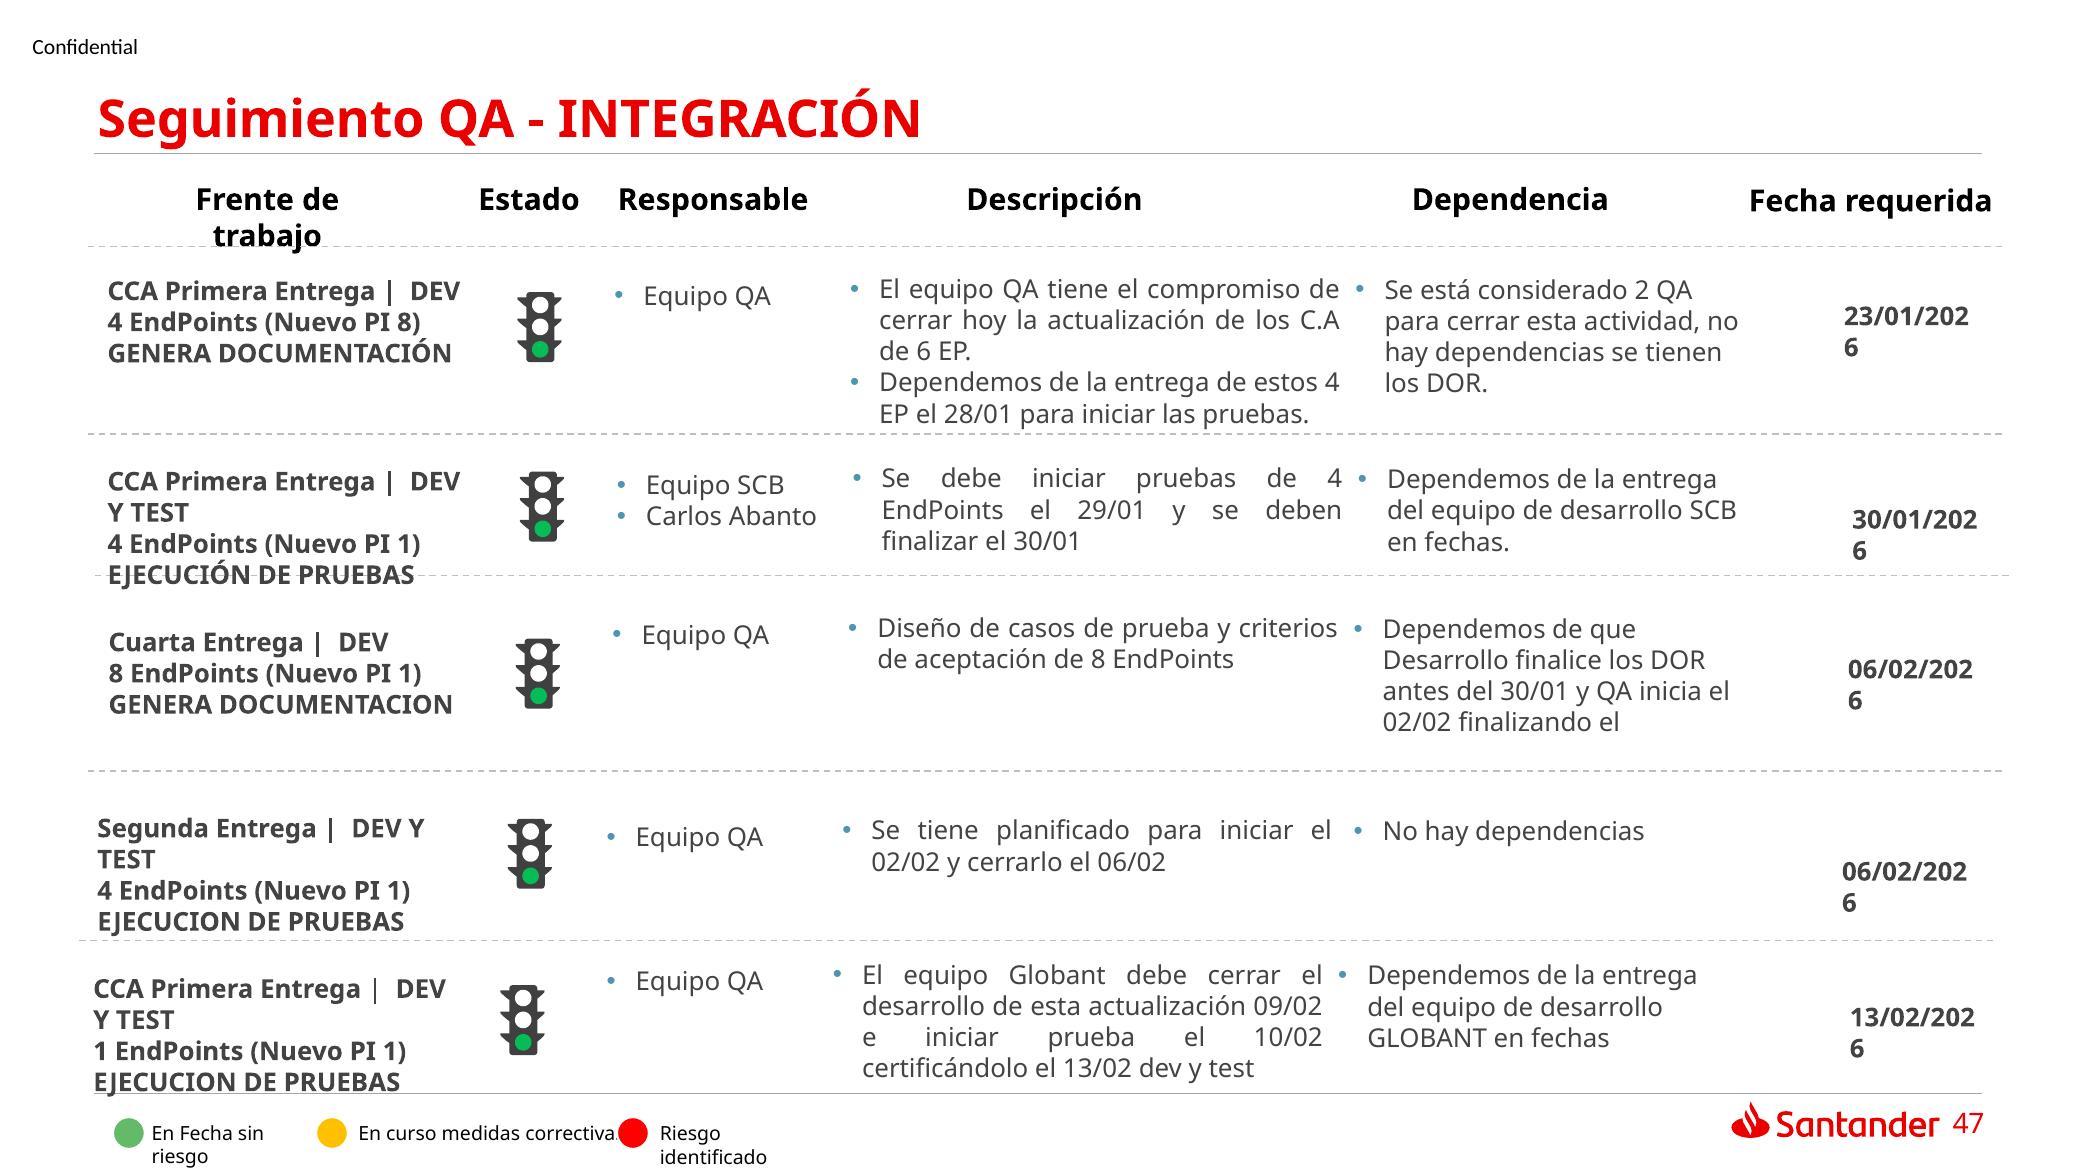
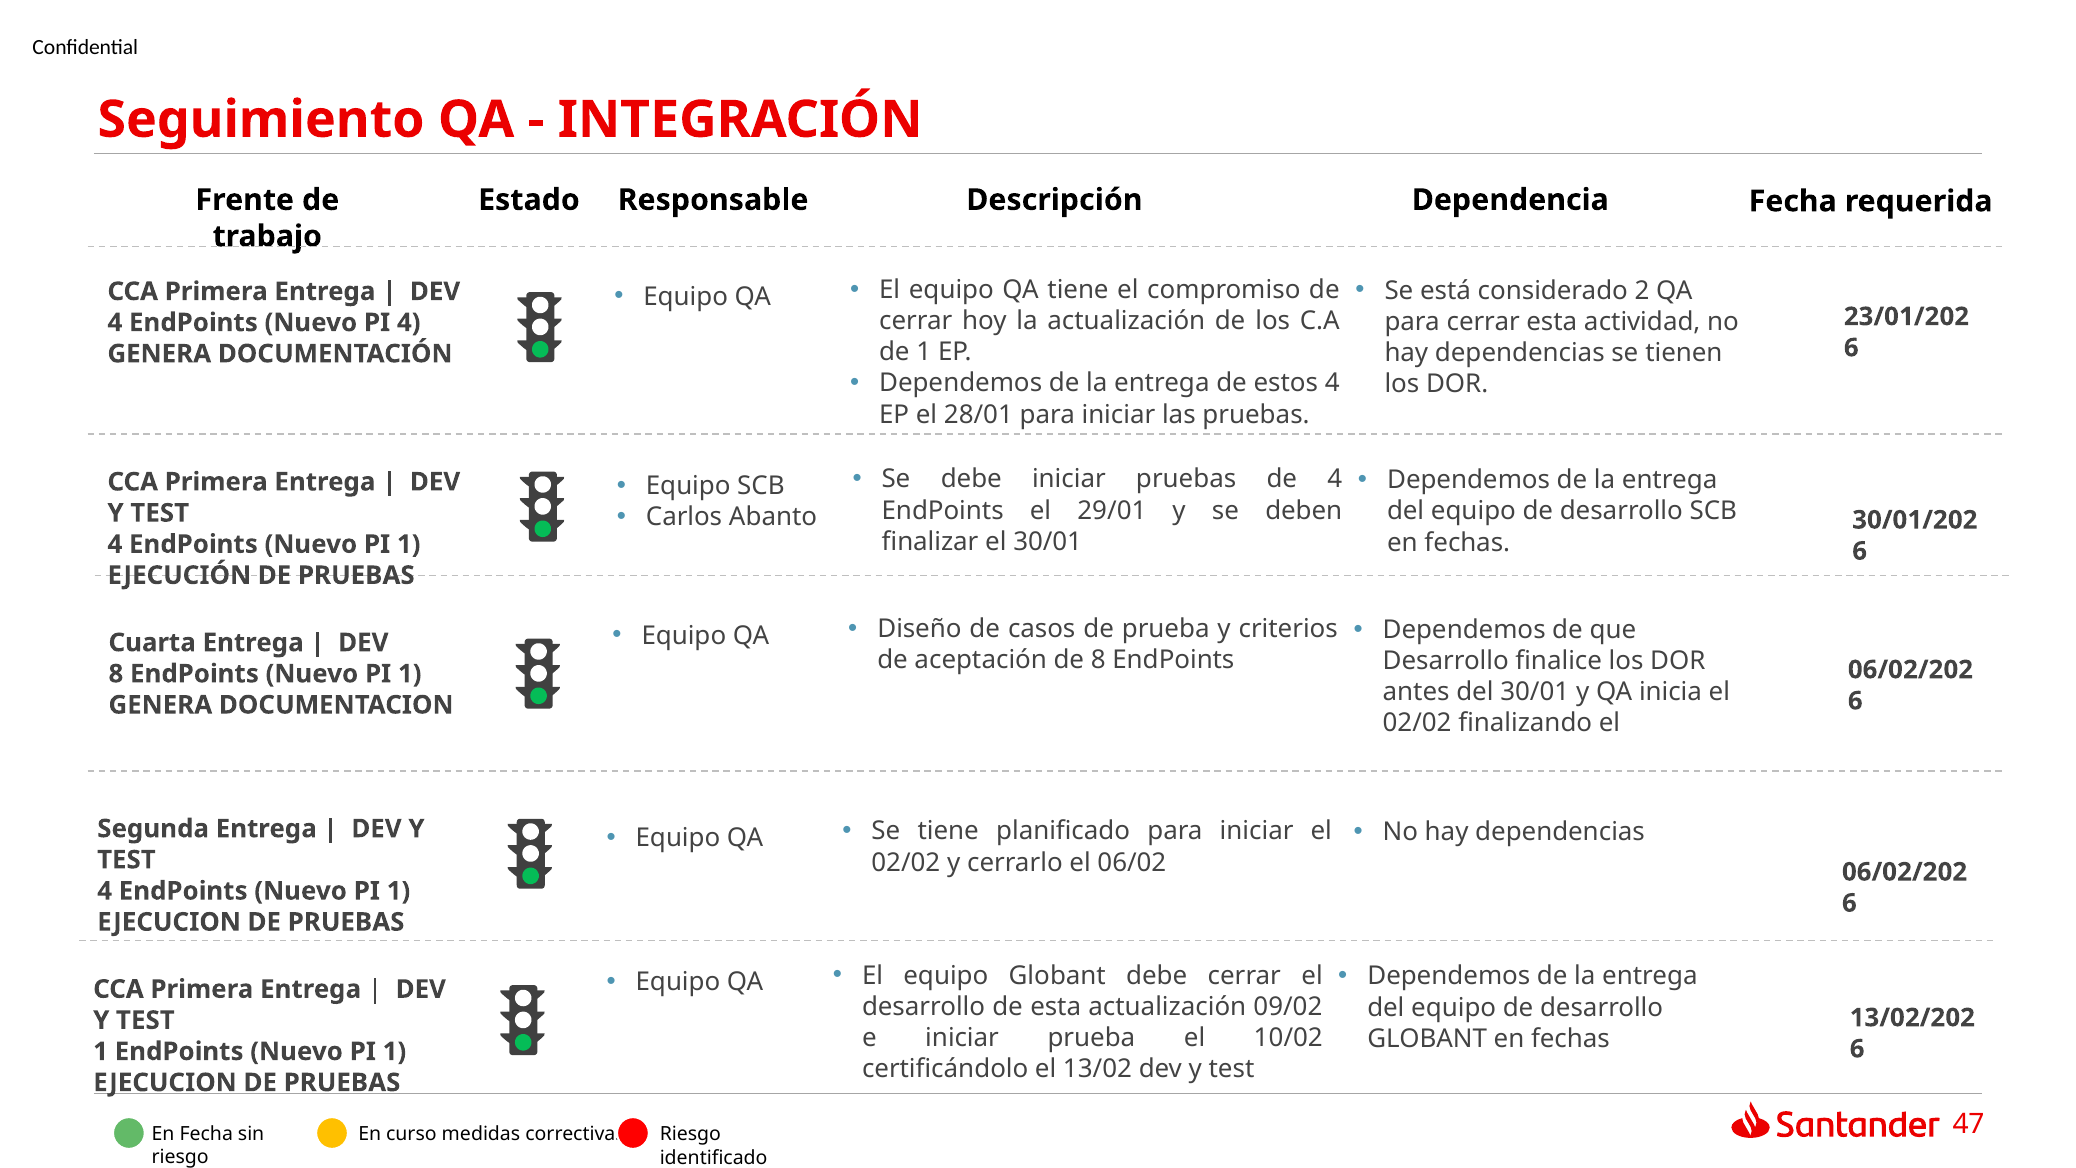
PI 8: 8 -> 4
de 6: 6 -> 1
